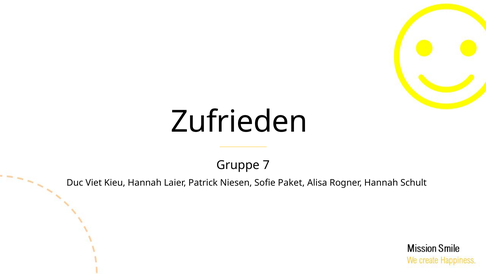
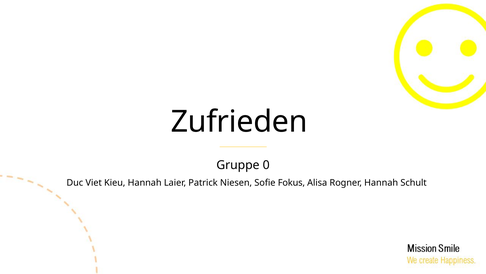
7: 7 -> 0
Paket: Paket -> Fokus
